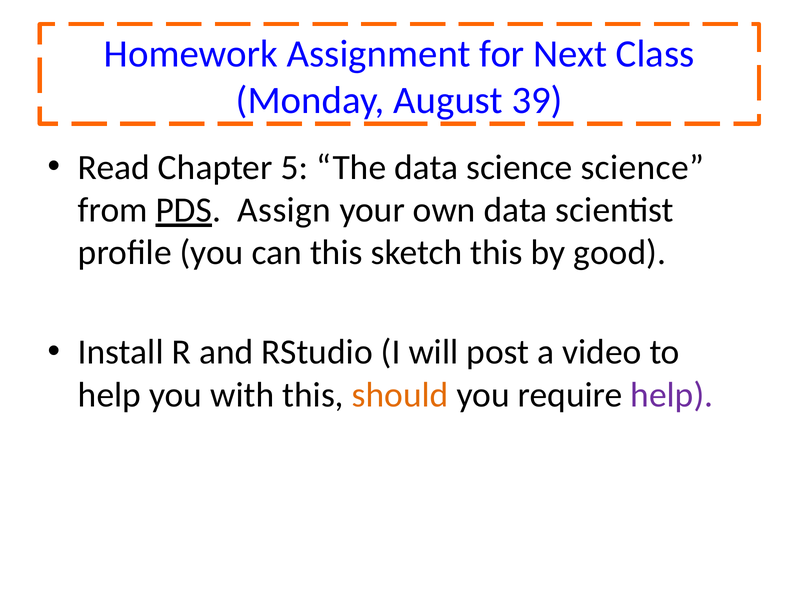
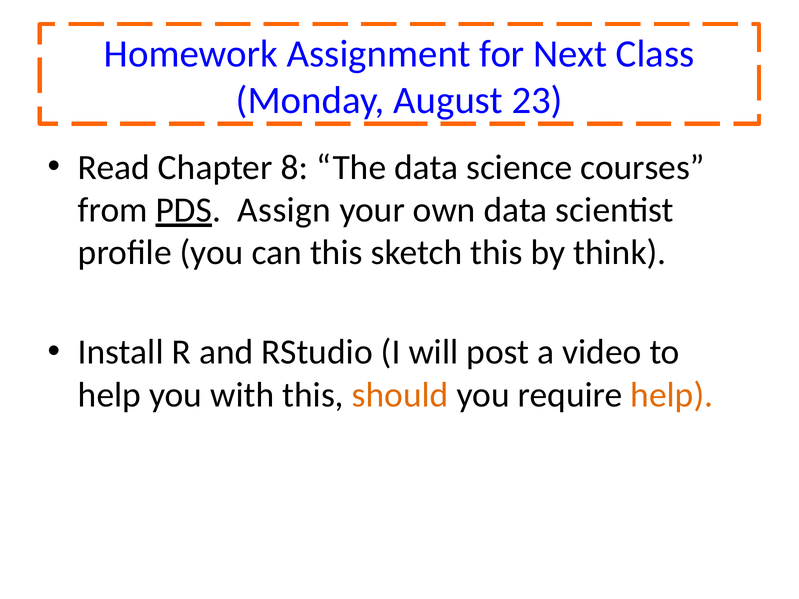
39: 39 -> 23
5: 5 -> 8
science science: science -> courses
good: good -> think
help at (672, 395) colour: purple -> orange
